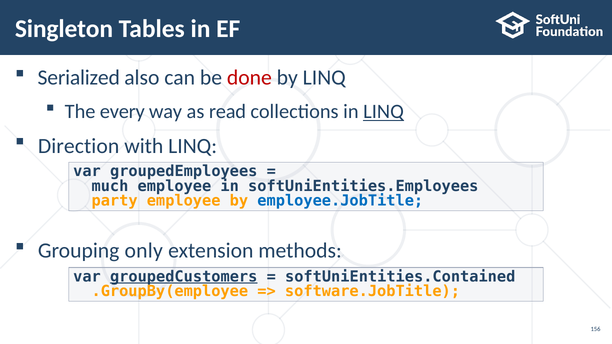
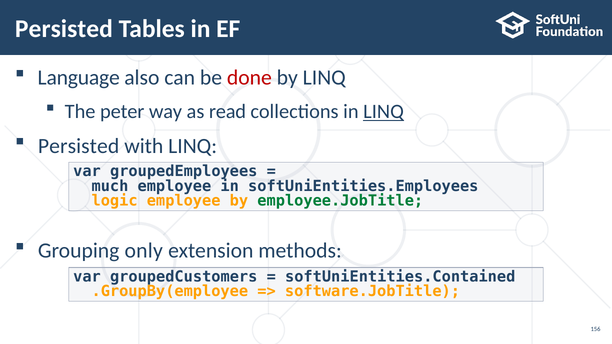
Singleton at (64, 29): Singleton -> Persisted
Serialized: Serialized -> Language
every: every -> peter
Direction at (79, 146): Direction -> Persisted
party: party -> logic
employee.JobTitle colour: blue -> green
groupedCustomers underline: present -> none
